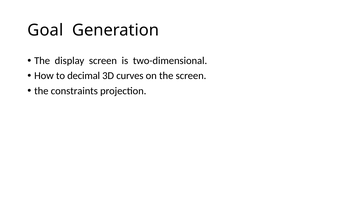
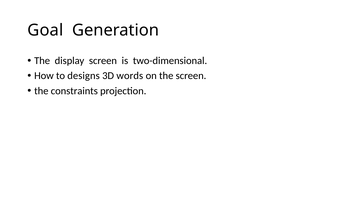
decimal: decimal -> designs
curves: curves -> words
